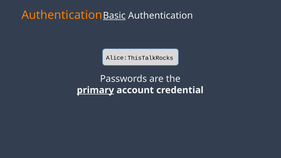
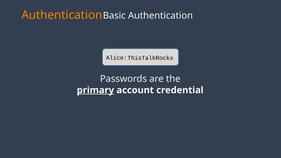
Basic underline: present -> none
